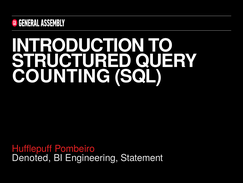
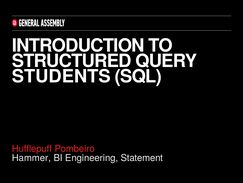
COUNTING: COUNTING -> STUDENTS
Denoted: Denoted -> Hammer
